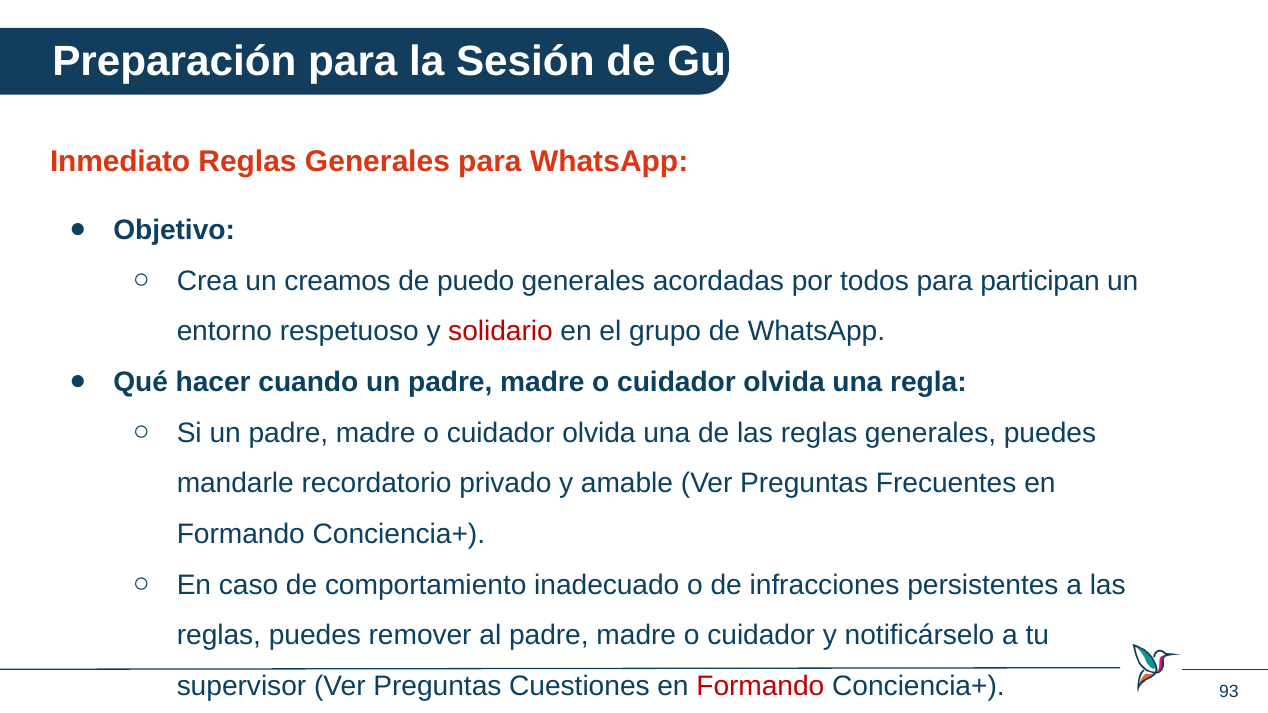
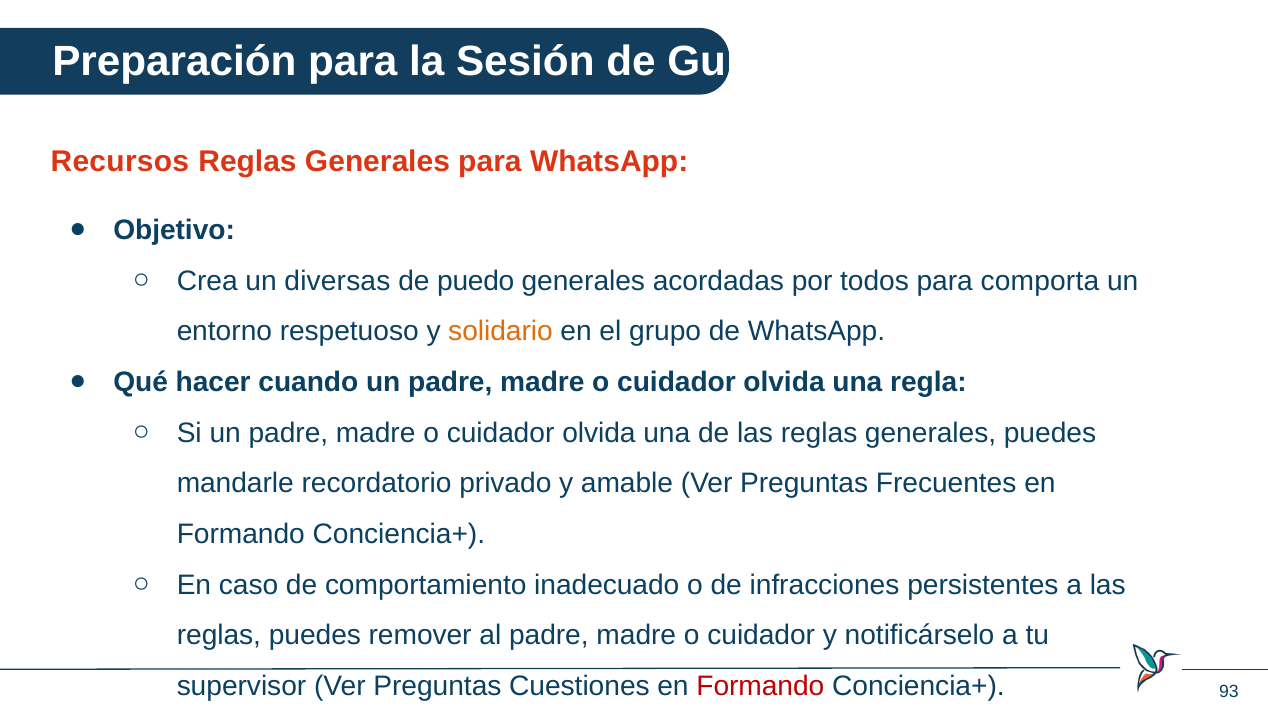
Inmediato: Inmediato -> Recursos
creamos: creamos -> diversas
participan: participan -> comporta
solidario colour: red -> orange
